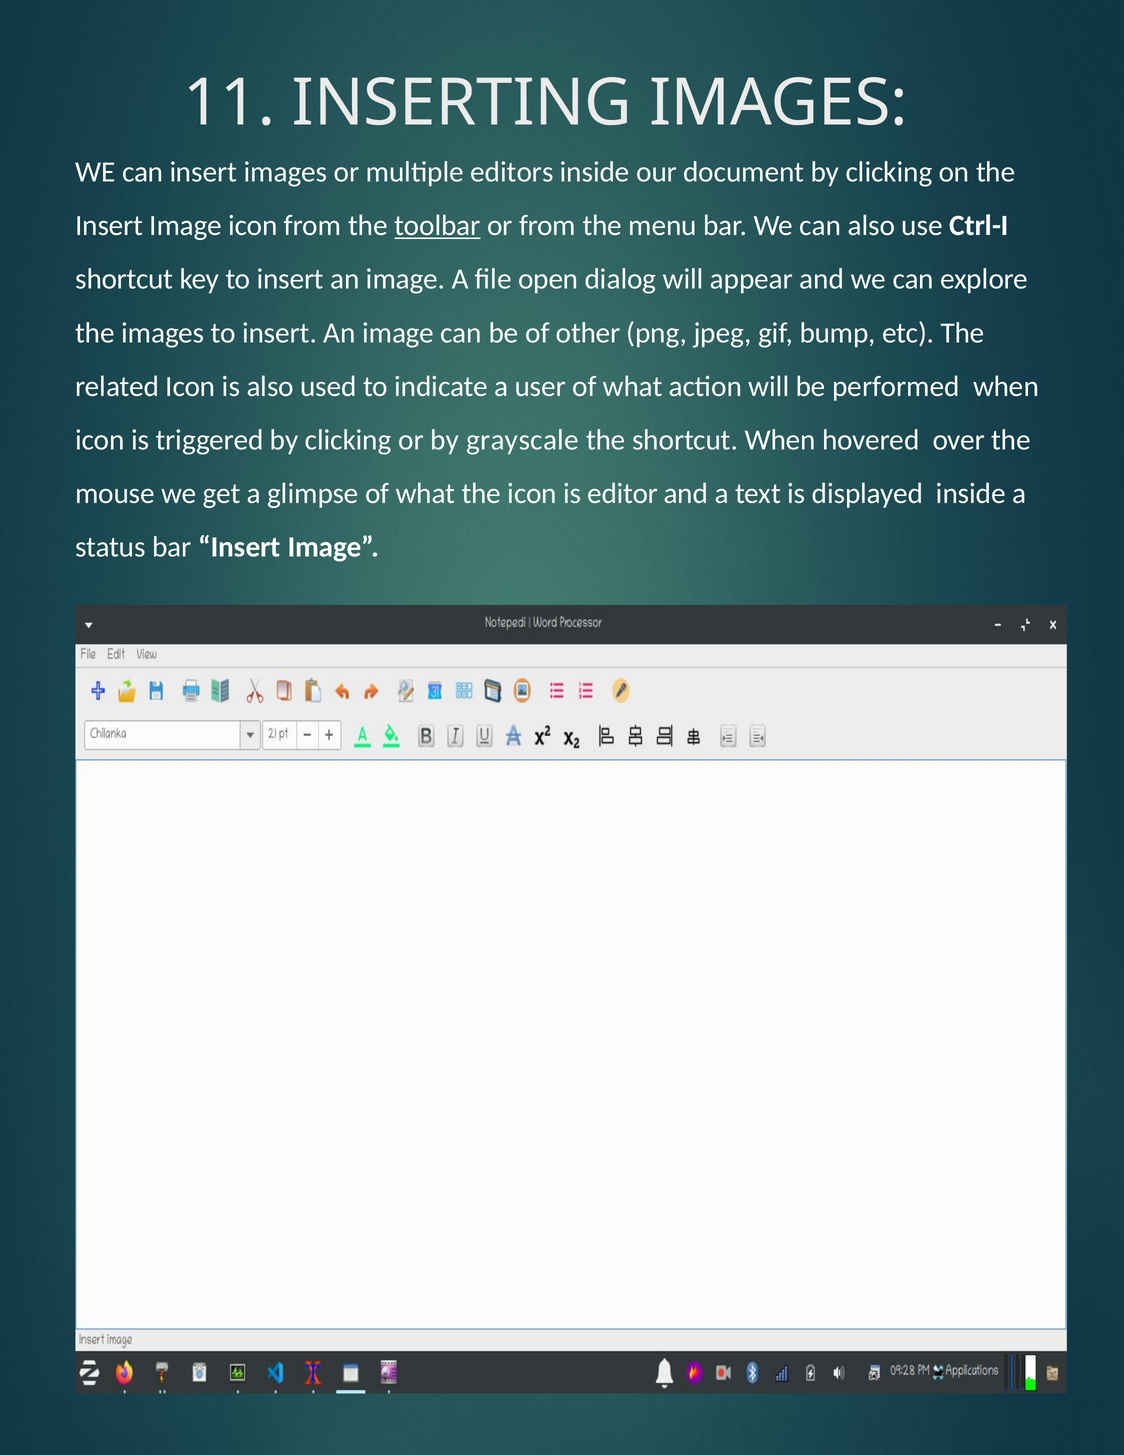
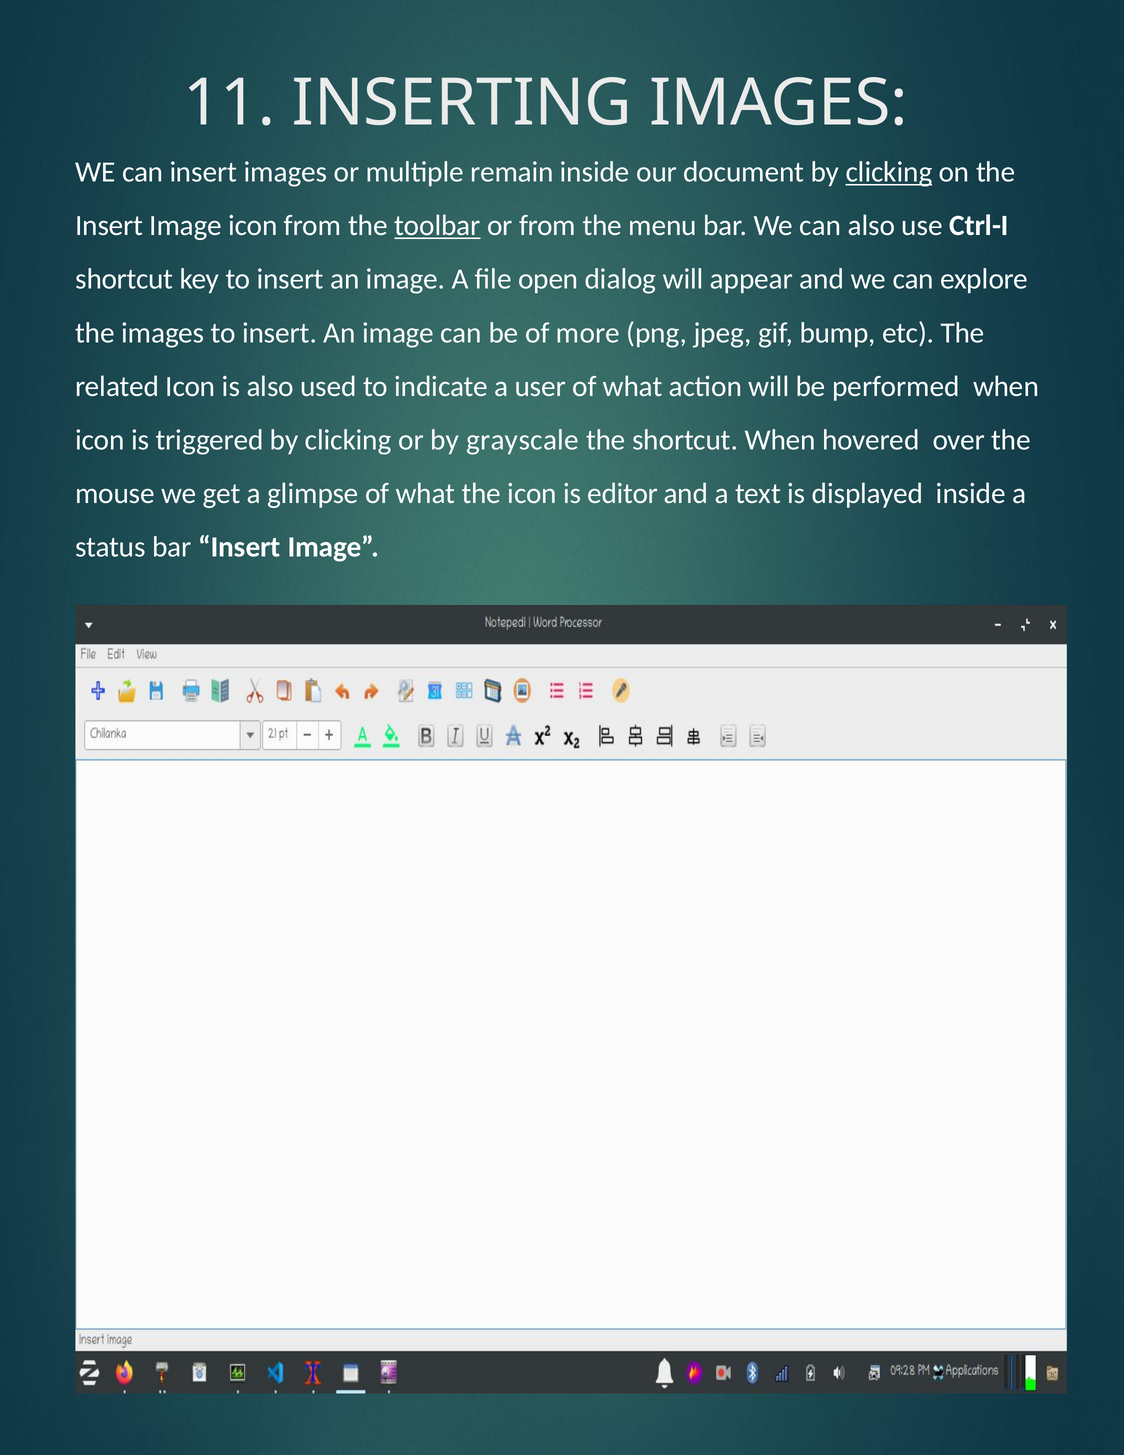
editors: editors -> remain
clicking at (889, 172) underline: none -> present
other: other -> more
